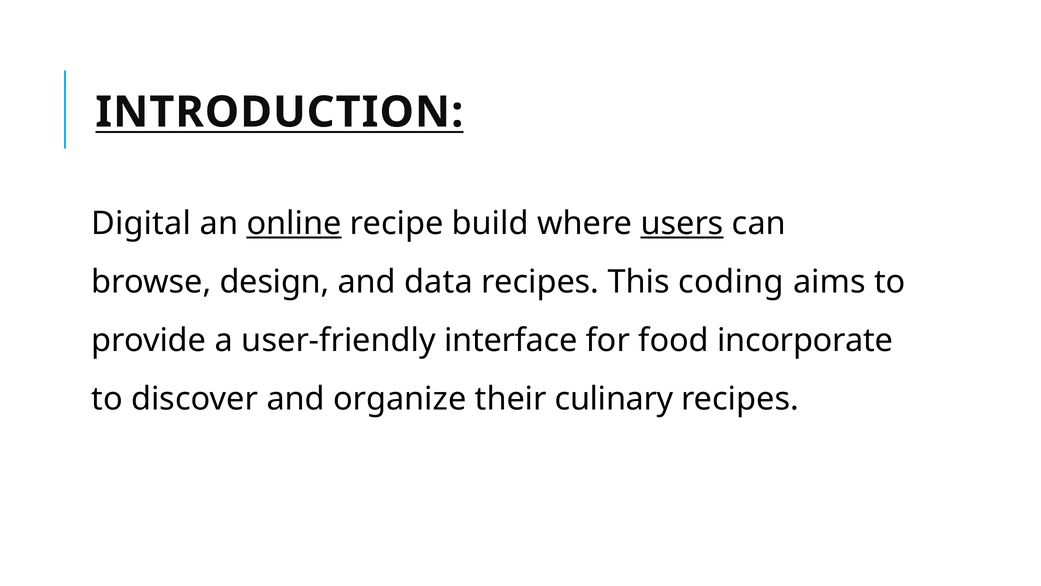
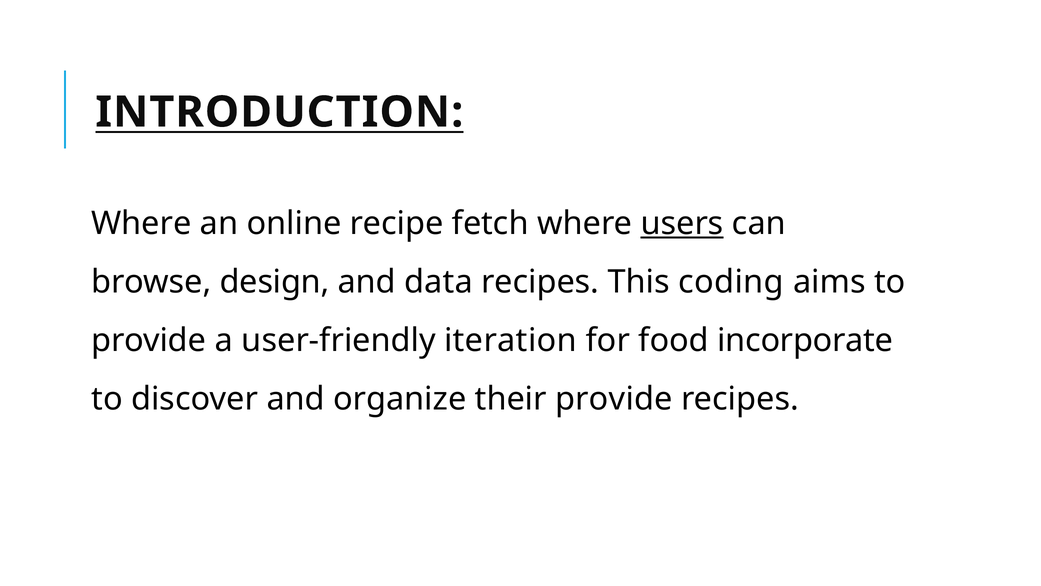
Digital at (141, 223): Digital -> Where
online underline: present -> none
build: build -> fetch
interface: interface -> iteration
their culinary: culinary -> provide
